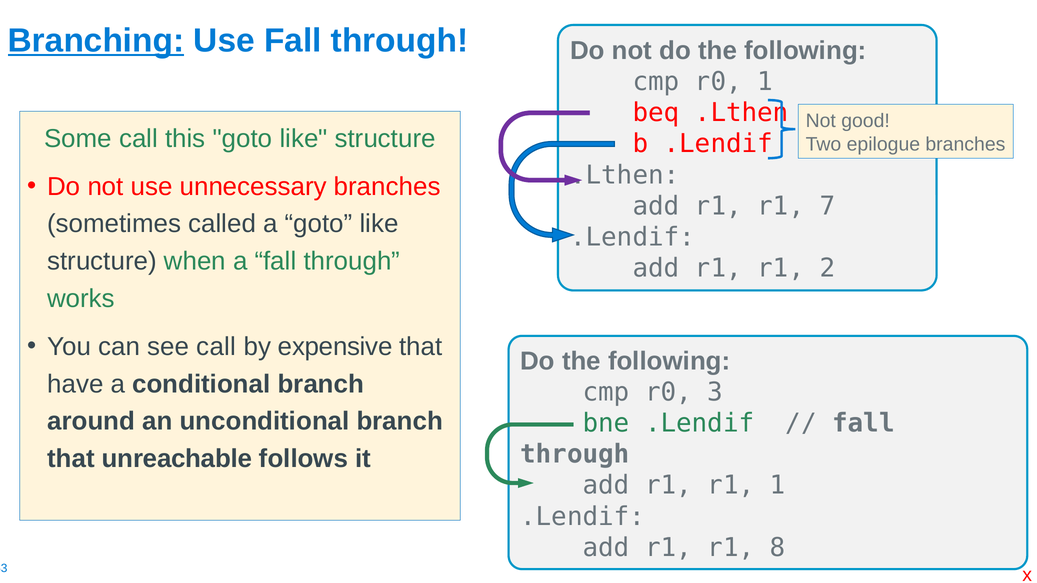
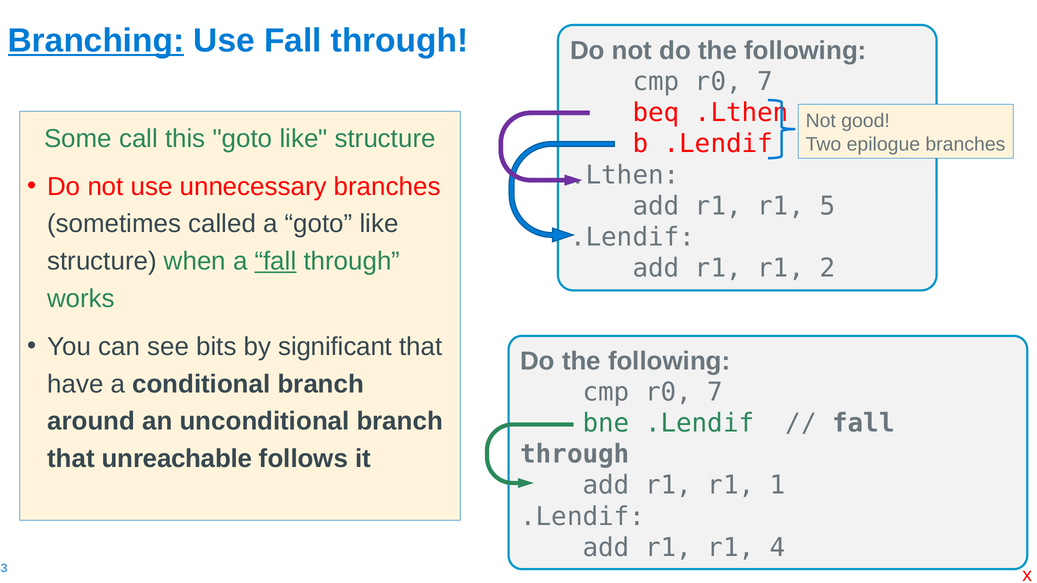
1 at (765, 82): 1 -> 7
7: 7 -> 5
fall at (275, 261) underline: none -> present
see call: call -> bits
expensive: expensive -> significant
3 at (715, 392): 3 -> 7
8: 8 -> 4
